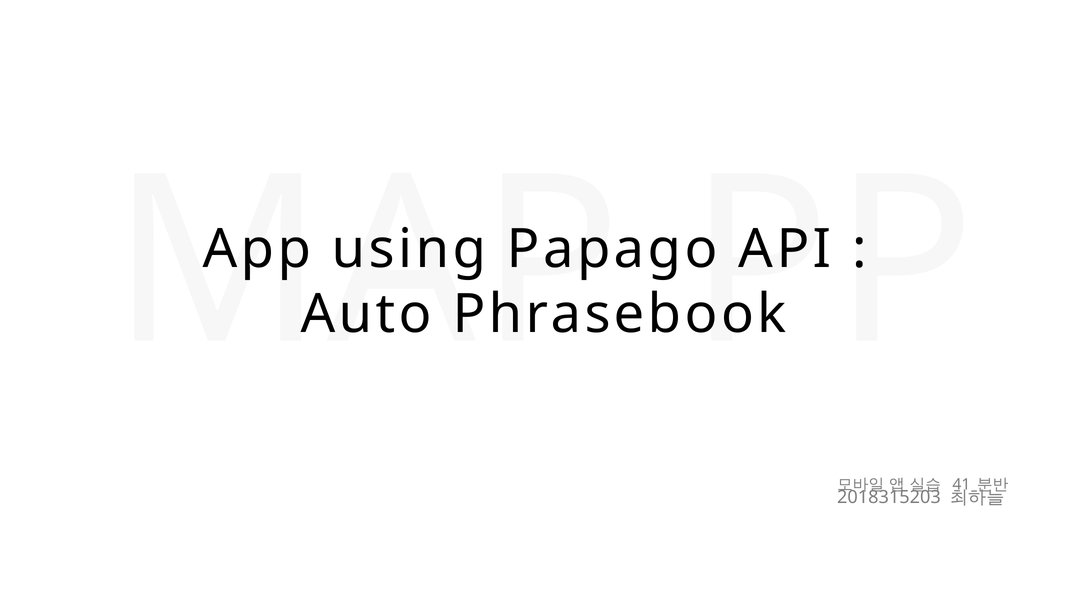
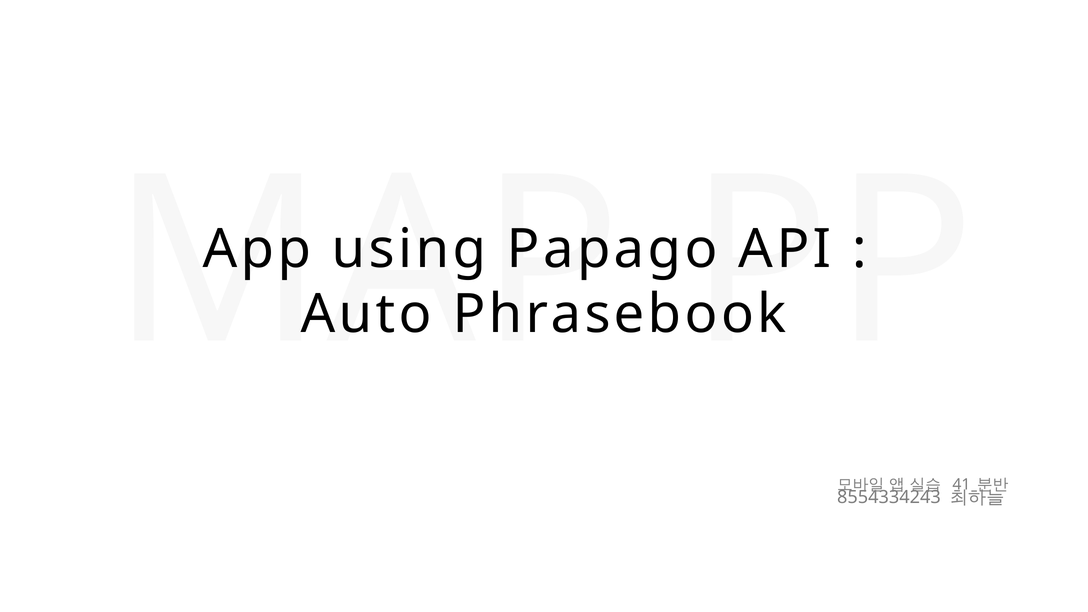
2018315203: 2018315203 -> 8554334243
